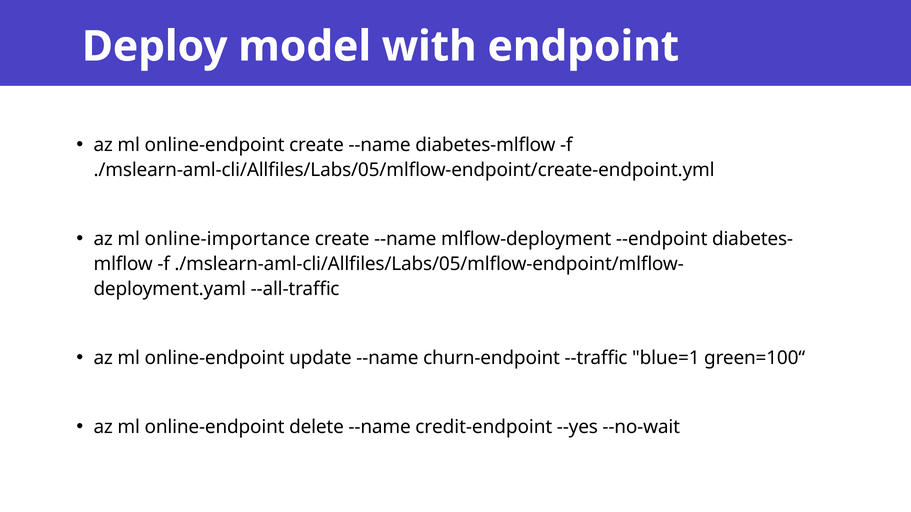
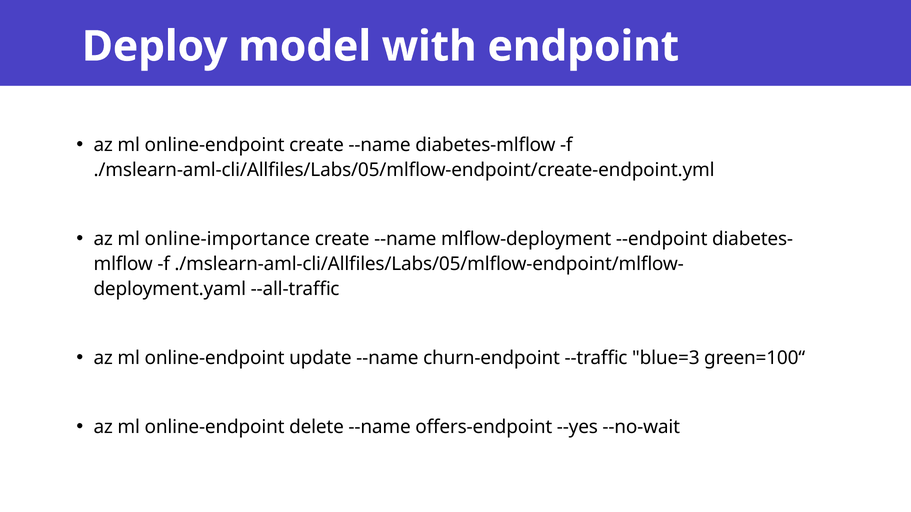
blue=1: blue=1 -> blue=3
credit-endpoint: credit-endpoint -> offers-endpoint
